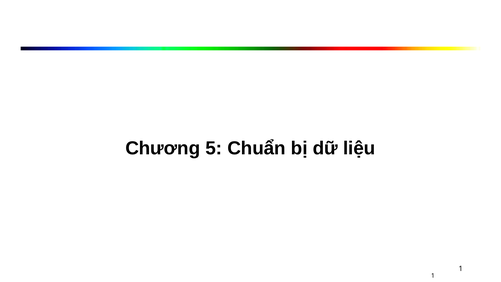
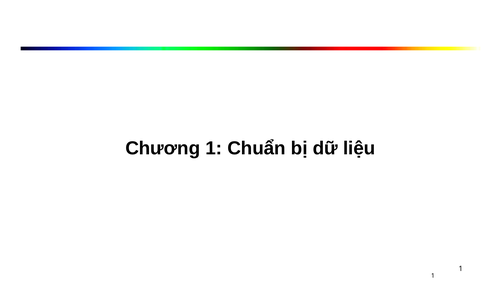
Chương 5: 5 -> 1
